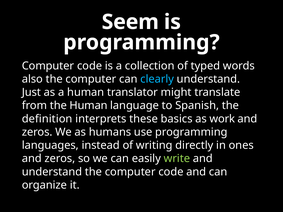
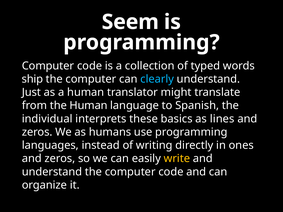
also: also -> ship
definition: definition -> individual
work: work -> lines
write colour: light green -> yellow
